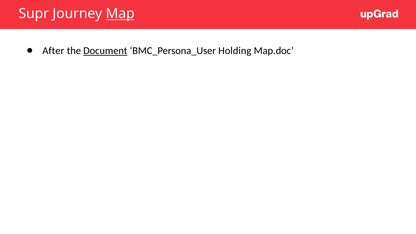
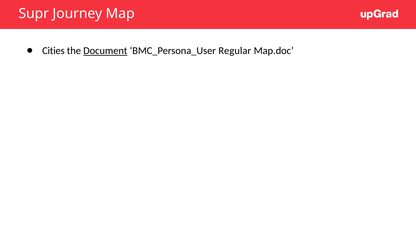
Map underline: present -> none
After: After -> Cities
Holding: Holding -> Regular
